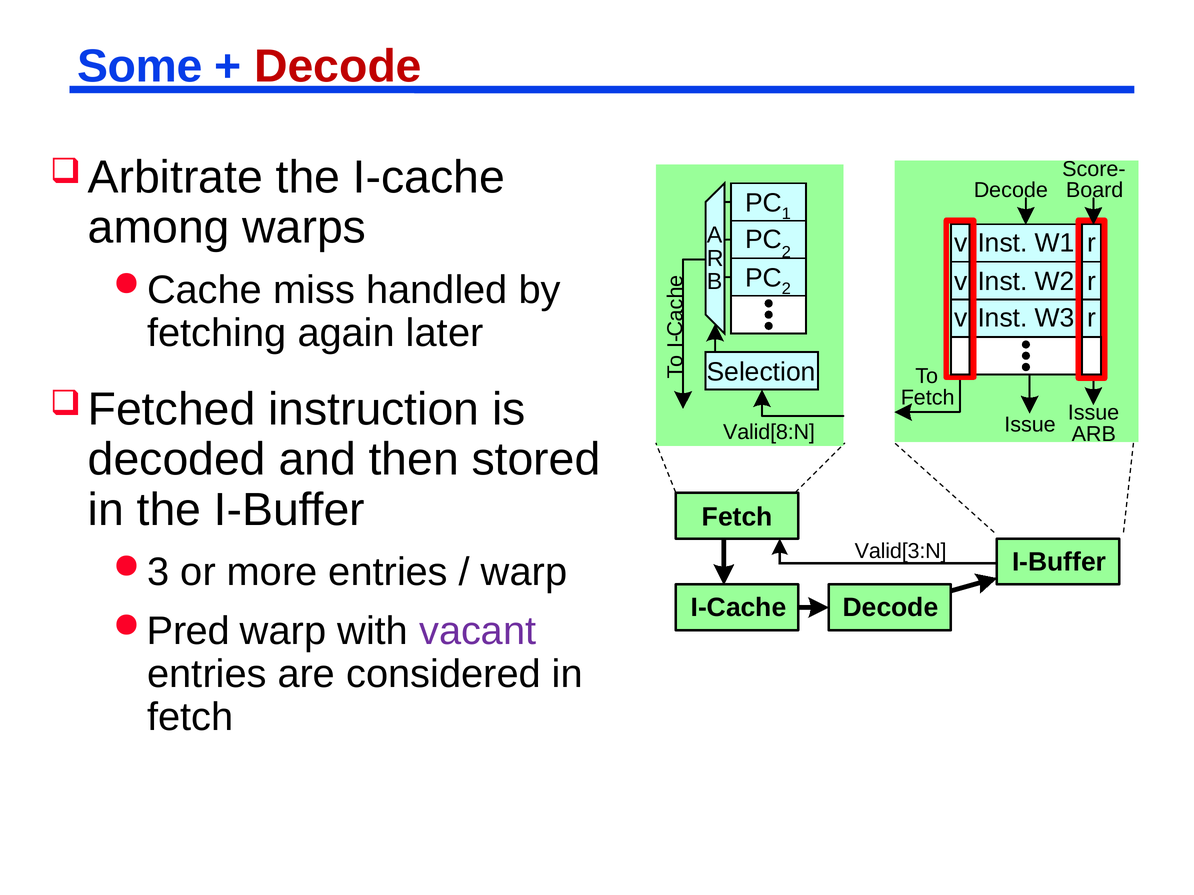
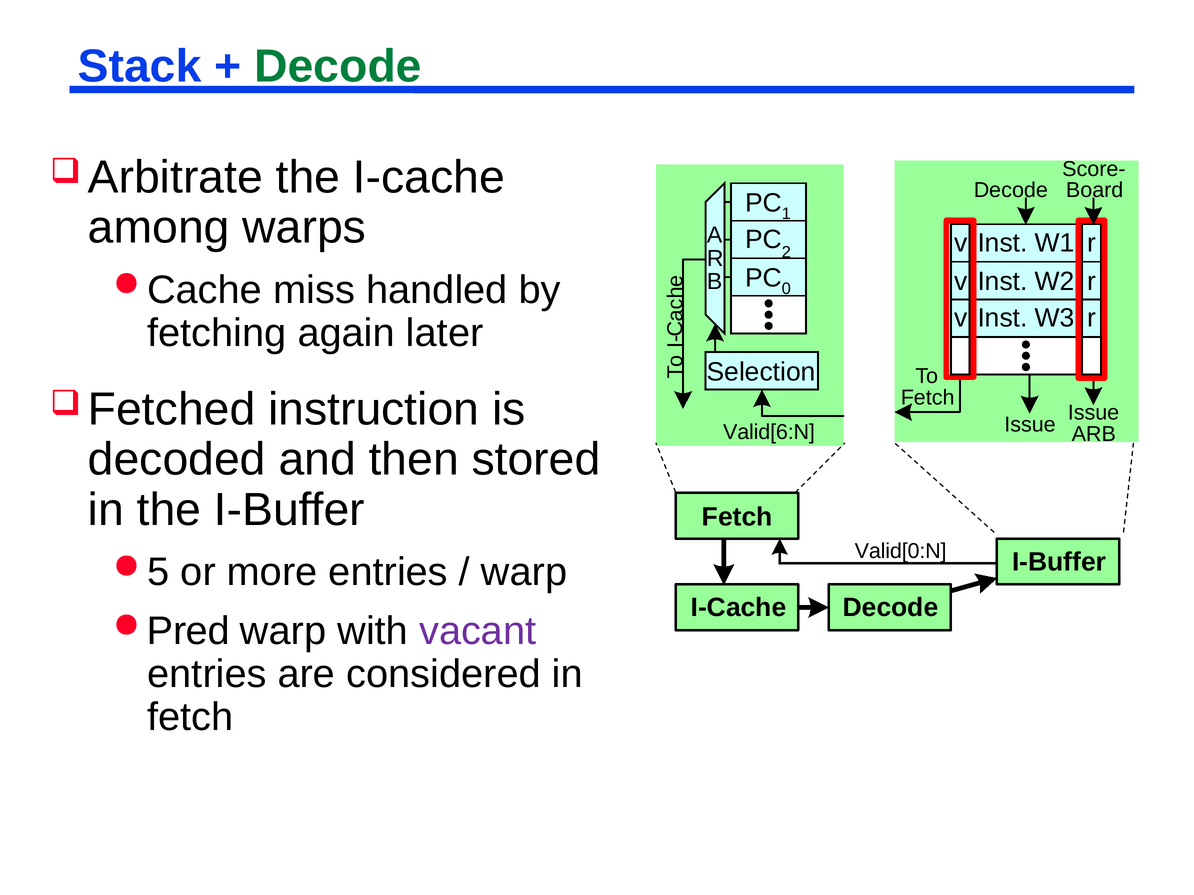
Some: Some -> Stack
Decode at (338, 67) colour: red -> green
2 at (786, 289): 2 -> 0
Valid[8:N: Valid[8:N -> Valid[6:N
Valid[3:N: Valid[3:N -> Valid[0:N
3: 3 -> 5
